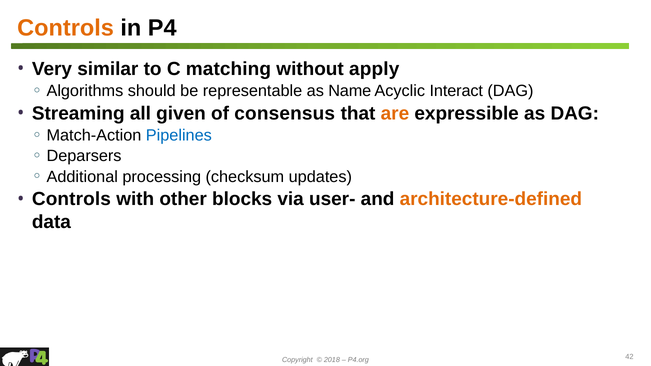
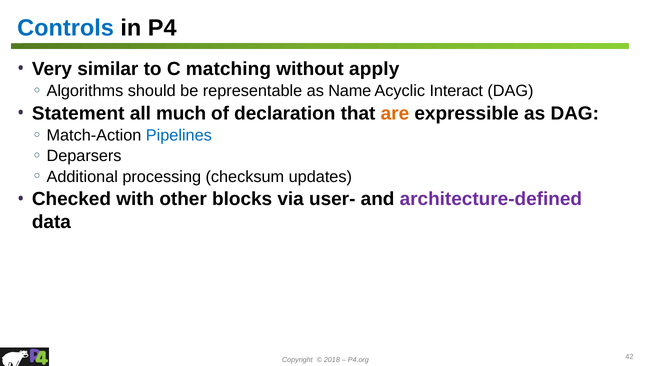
Controls at (66, 28) colour: orange -> blue
Streaming: Streaming -> Statement
given: given -> much
consensus: consensus -> declaration
Controls at (71, 199): Controls -> Checked
architecture-defined colour: orange -> purple
